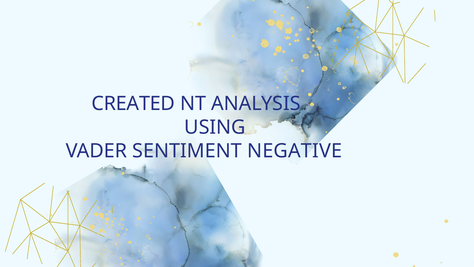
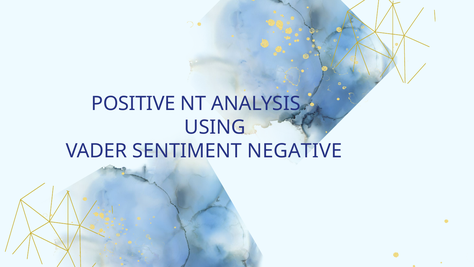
CREATED: CREATED -> POSITIVE
